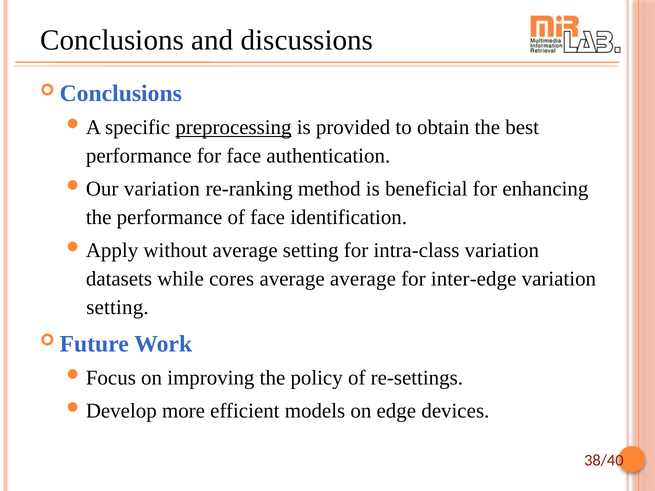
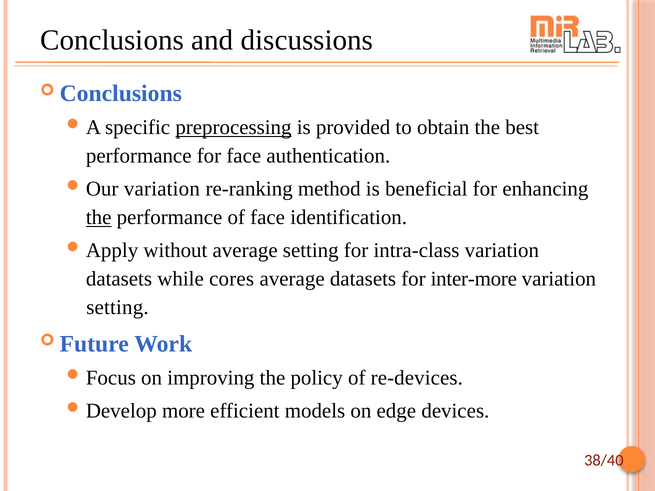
the at (99, 218) underline: none -> present
average average: average -> datasets
inter-edge: inter-edge -> inter-more
re-settings: re-settings -> re-devices
